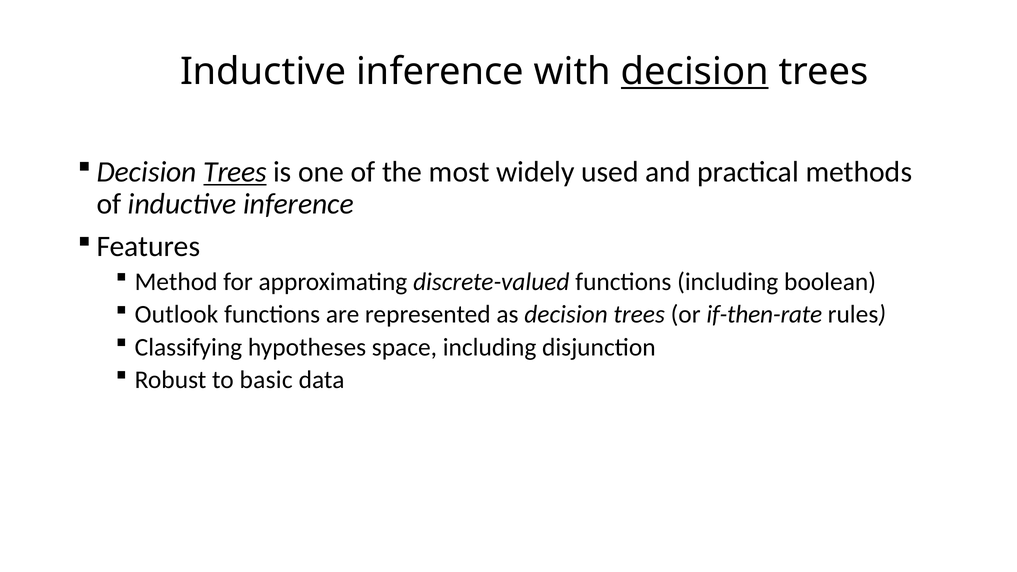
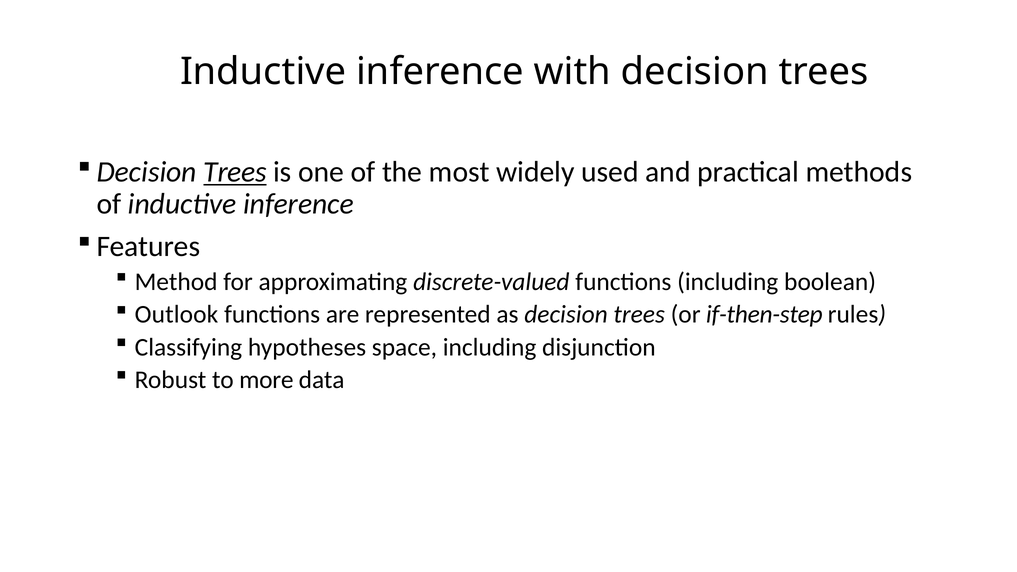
decision at (695, 72) underline: present -> none
if-then-rate: if-then-rate -> if-then-step
basic: basic -> more
